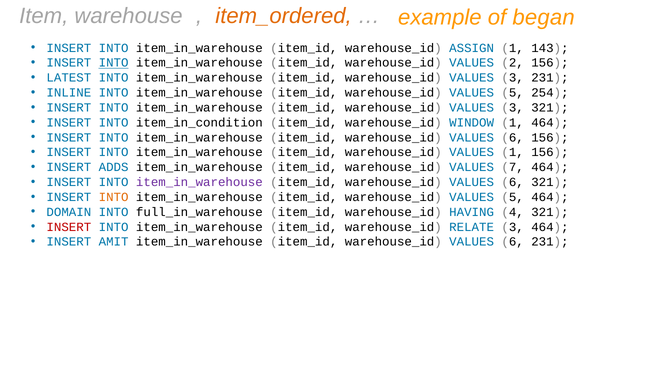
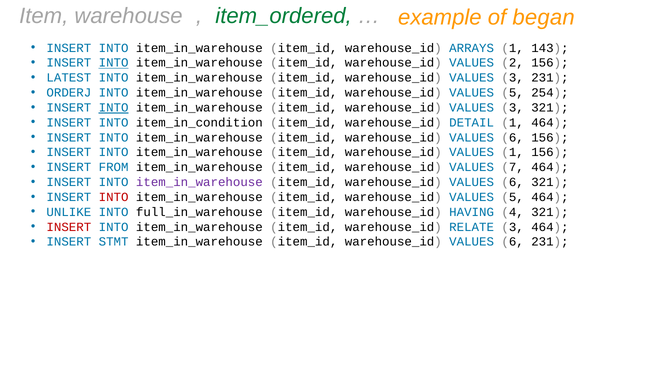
item_ordered colour: orange -> green
ASSIGN: ASSIGN -> ARRAYS
INLINE: INLINE -> ORDERJ
INTO at (114, 108) underline: none -> present
WINDOW: WINDOW -> DETAIL
ADDS: ADDS -> FROM
INTO at (114, 197) colour: orange -> red
DOMAIN: DOMAIN -> UNLIKE
AMIT: AMIT -> STMT
